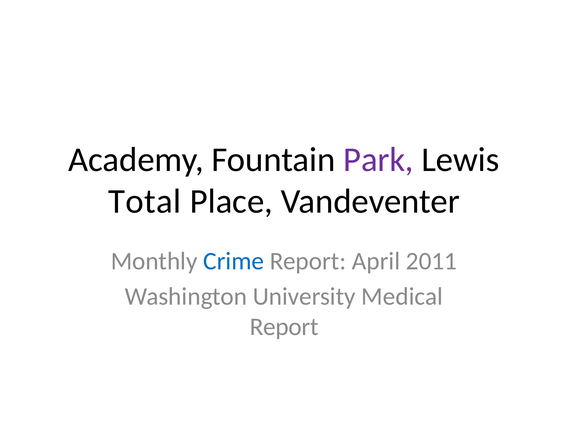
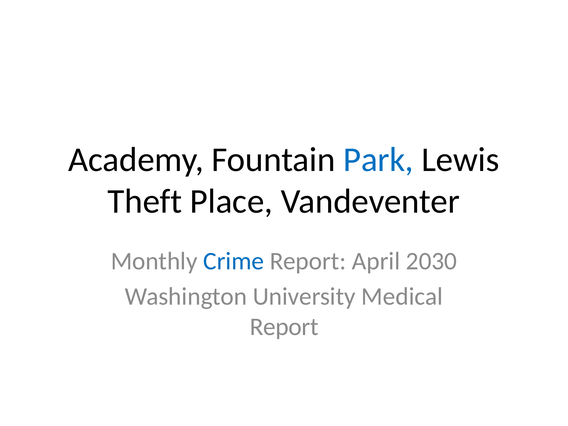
Park colour: purple -> blue
Total: Total -> Theft
2011: 2011 -> 2030
